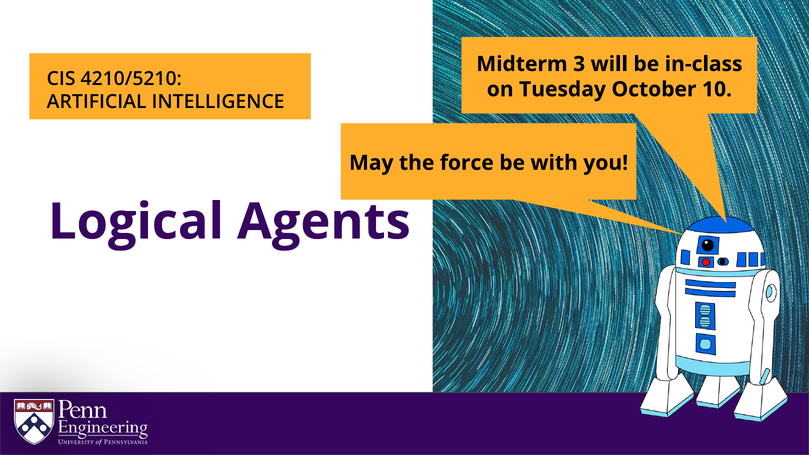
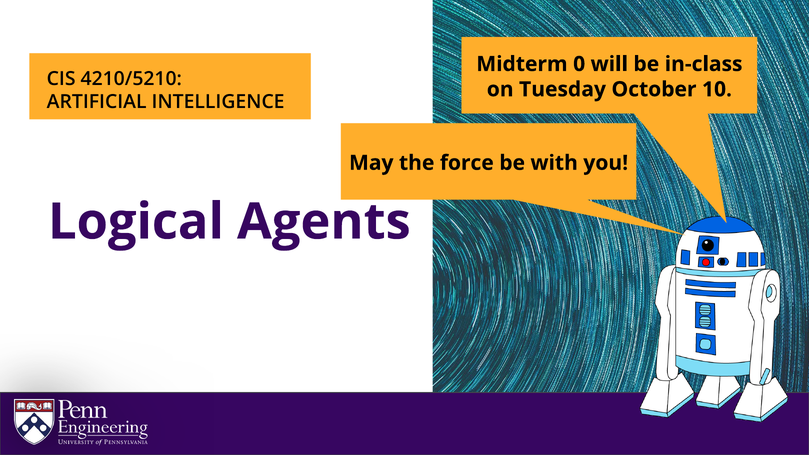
3: 3 -> 0
